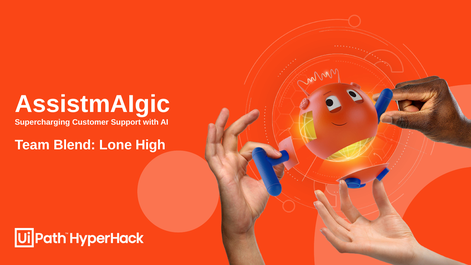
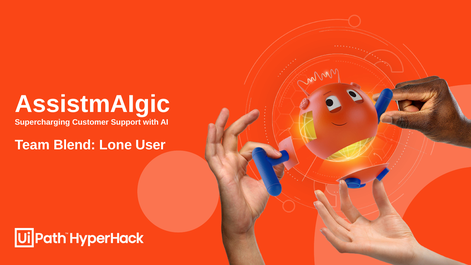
High: High -> User
